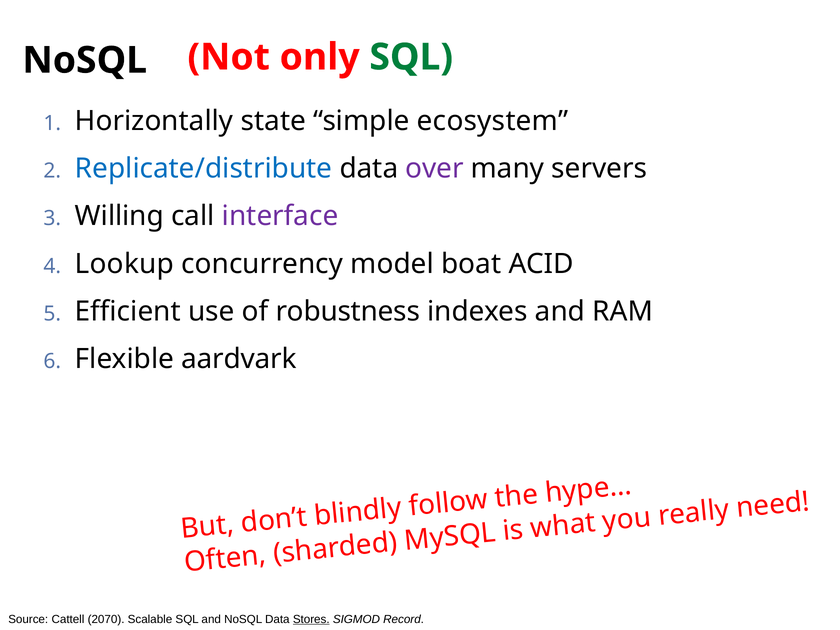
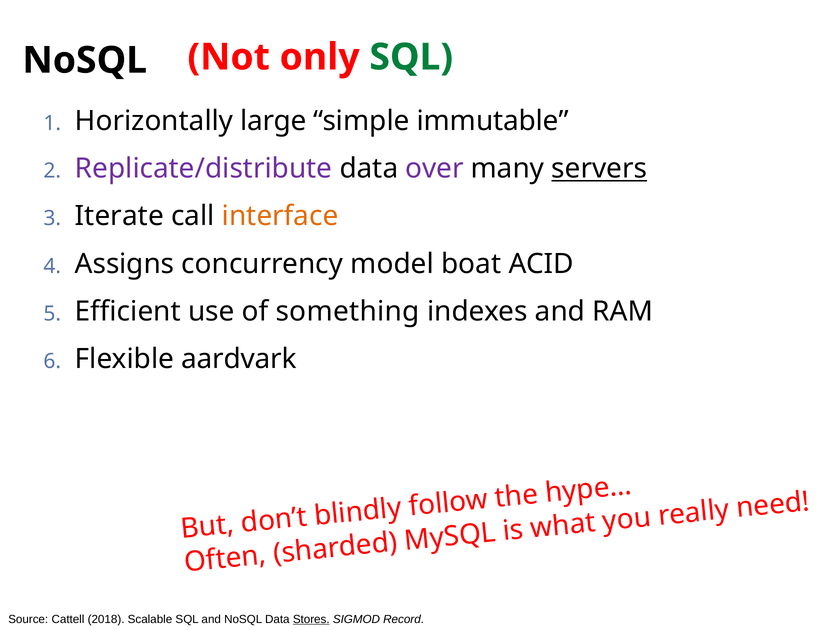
state: state -> large
ecosystem: ecosystem -> immutable
Replicate/distribute colour: blue -> purple
servers underline: none -> present
Willing: Willing -> Iterate
interface colour: purple -> orange
Lookup: Lookup -> Assigns
robustness: robustness -> something
2070: 2070 -> 2018
